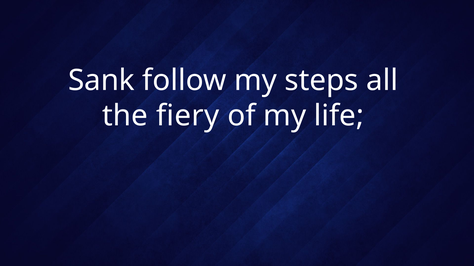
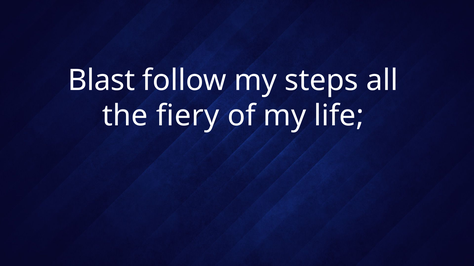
Sank: Sank -> Blast
